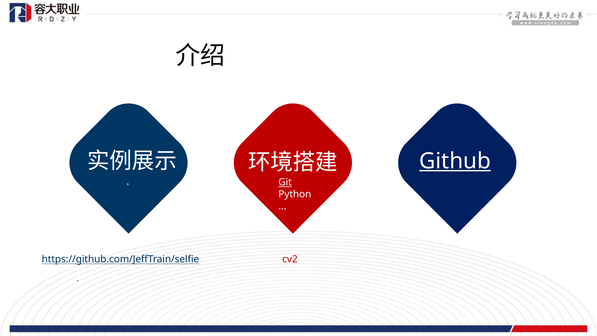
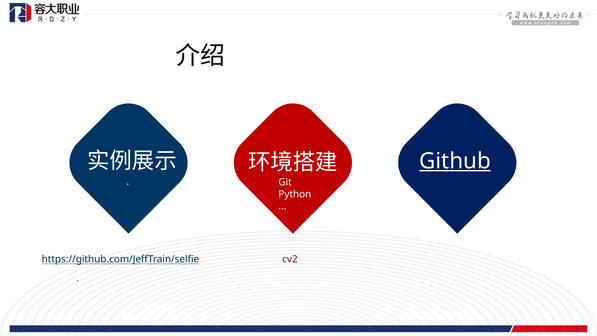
Git underline: present -> none
